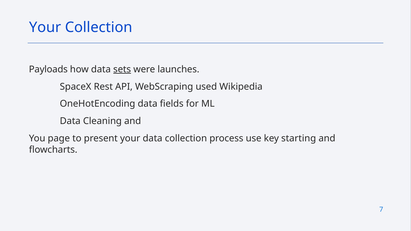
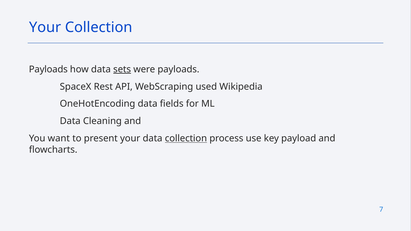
were launches: launches -> payloads
page: page -> want
collection at (186, 139) underline: none -> present
starting: starting -> payload
